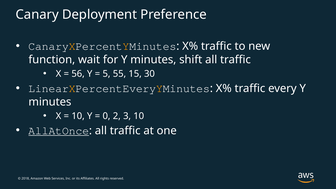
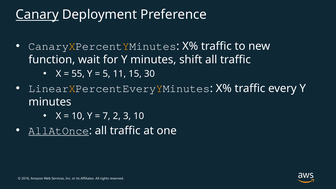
Canary underline: none -> present
56: 56 -> 55
55: 55 -> 11
0: 0 -> 7
